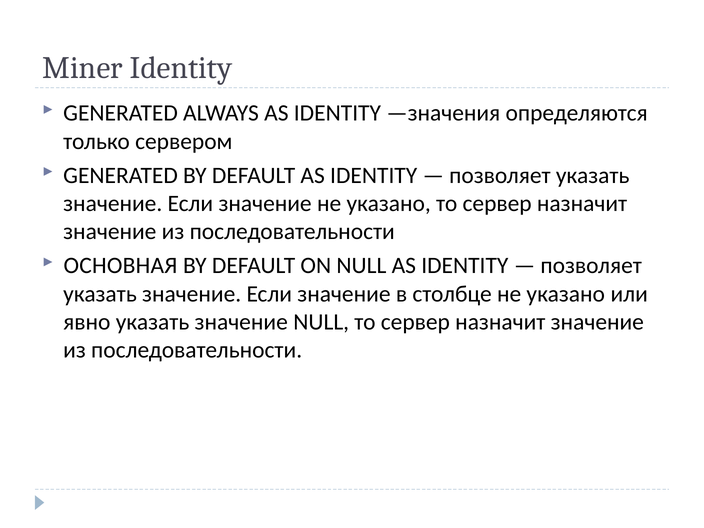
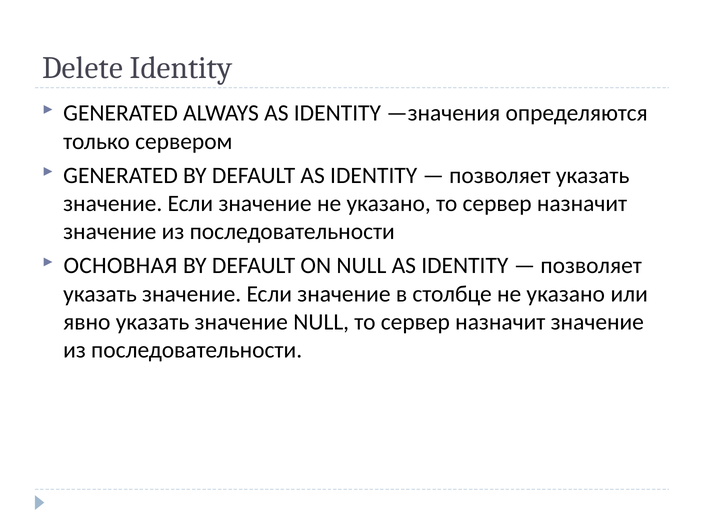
Miner: Miner -> Delete
